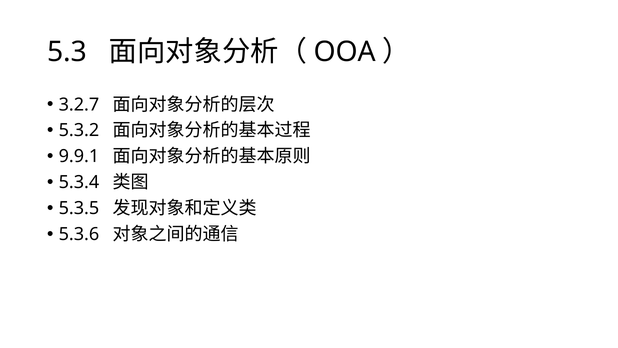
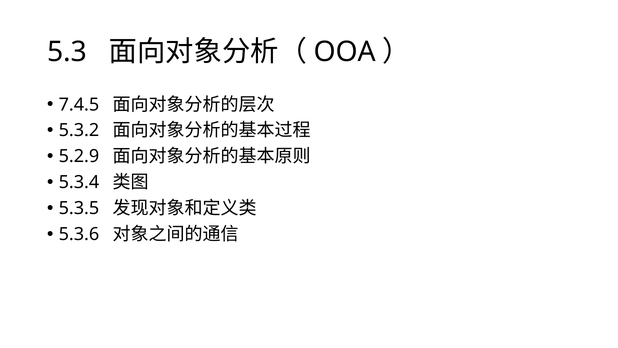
3.2.7: 3.2.7 -> 7.4.5
9.9.1: 9.9.1 -> 5.2.9
